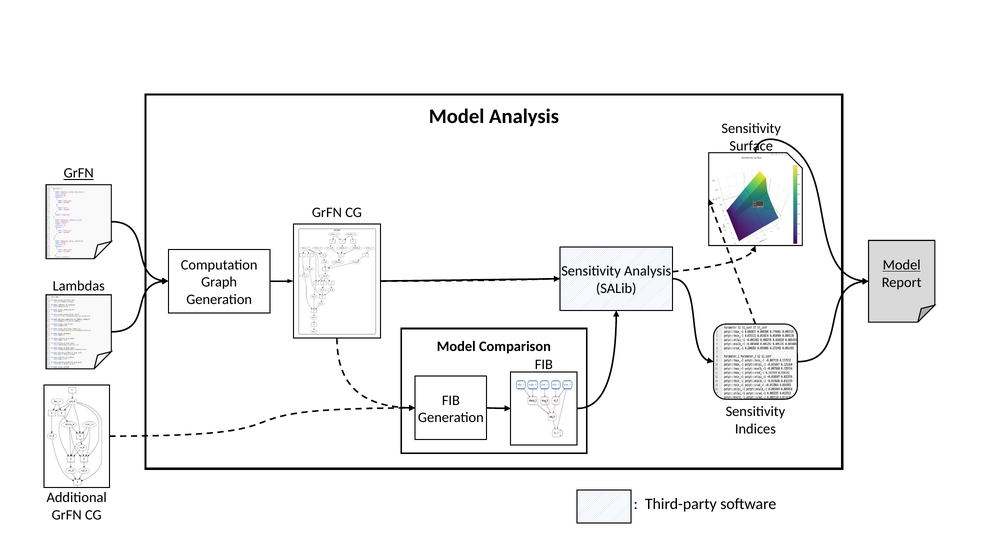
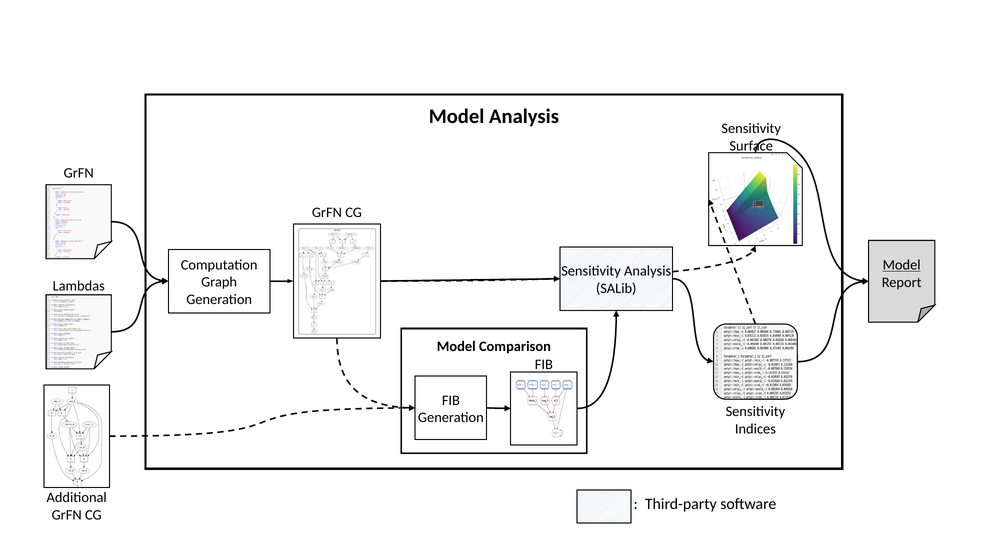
GrFN at (79, 173) underline: present -> none
